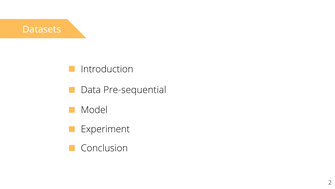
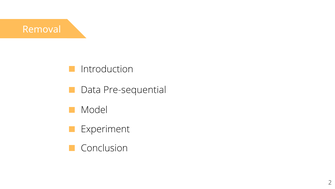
Datasets: Datasets -> Removal
